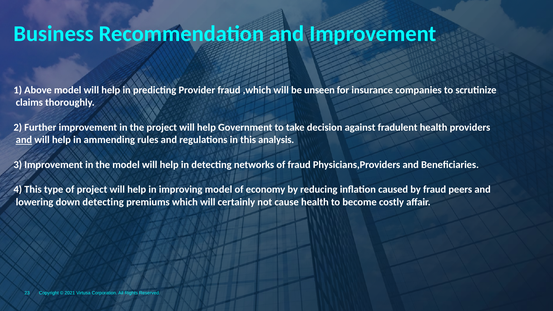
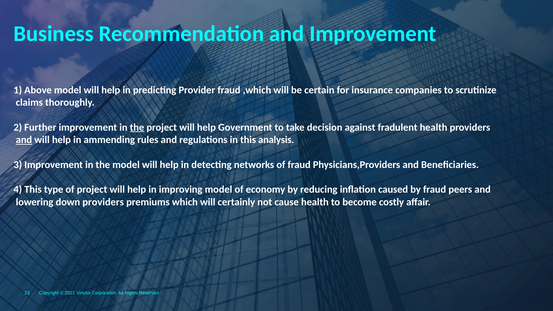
unseen: unseen -> certain
the at (137, 127) underline: none -> present
down detecting: detecting -> providers
